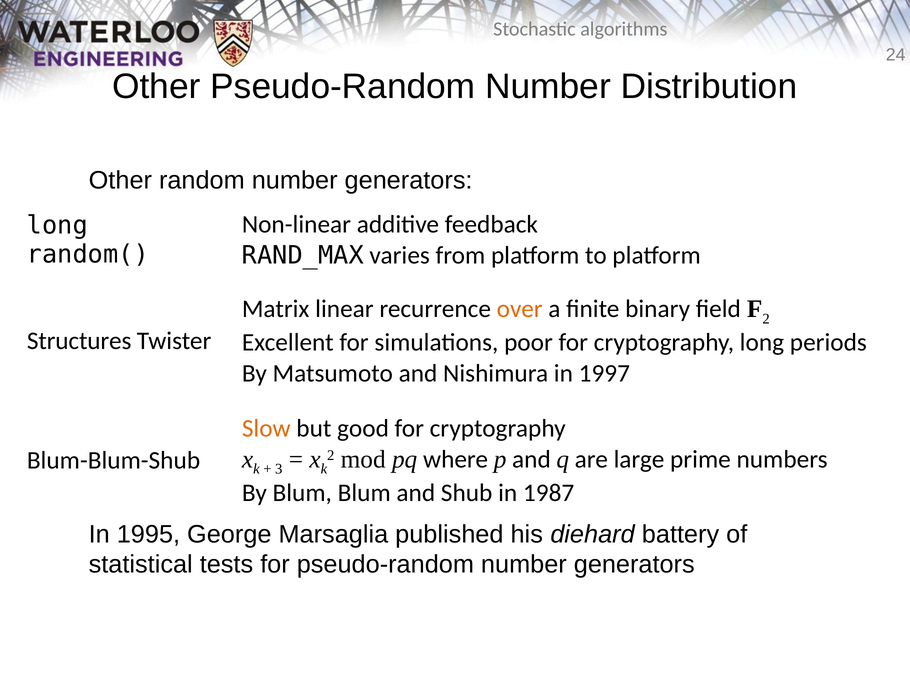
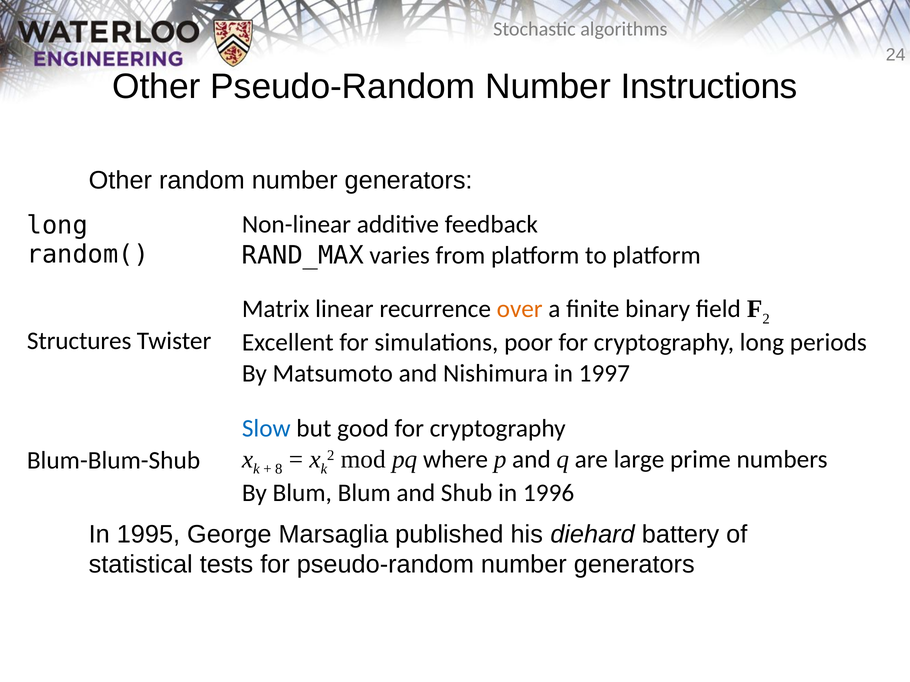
Distribution: Distribution -> Instructions
Slow colour: orange -> blue
3: 3 -> 8
1987: 1987 -> 1996
